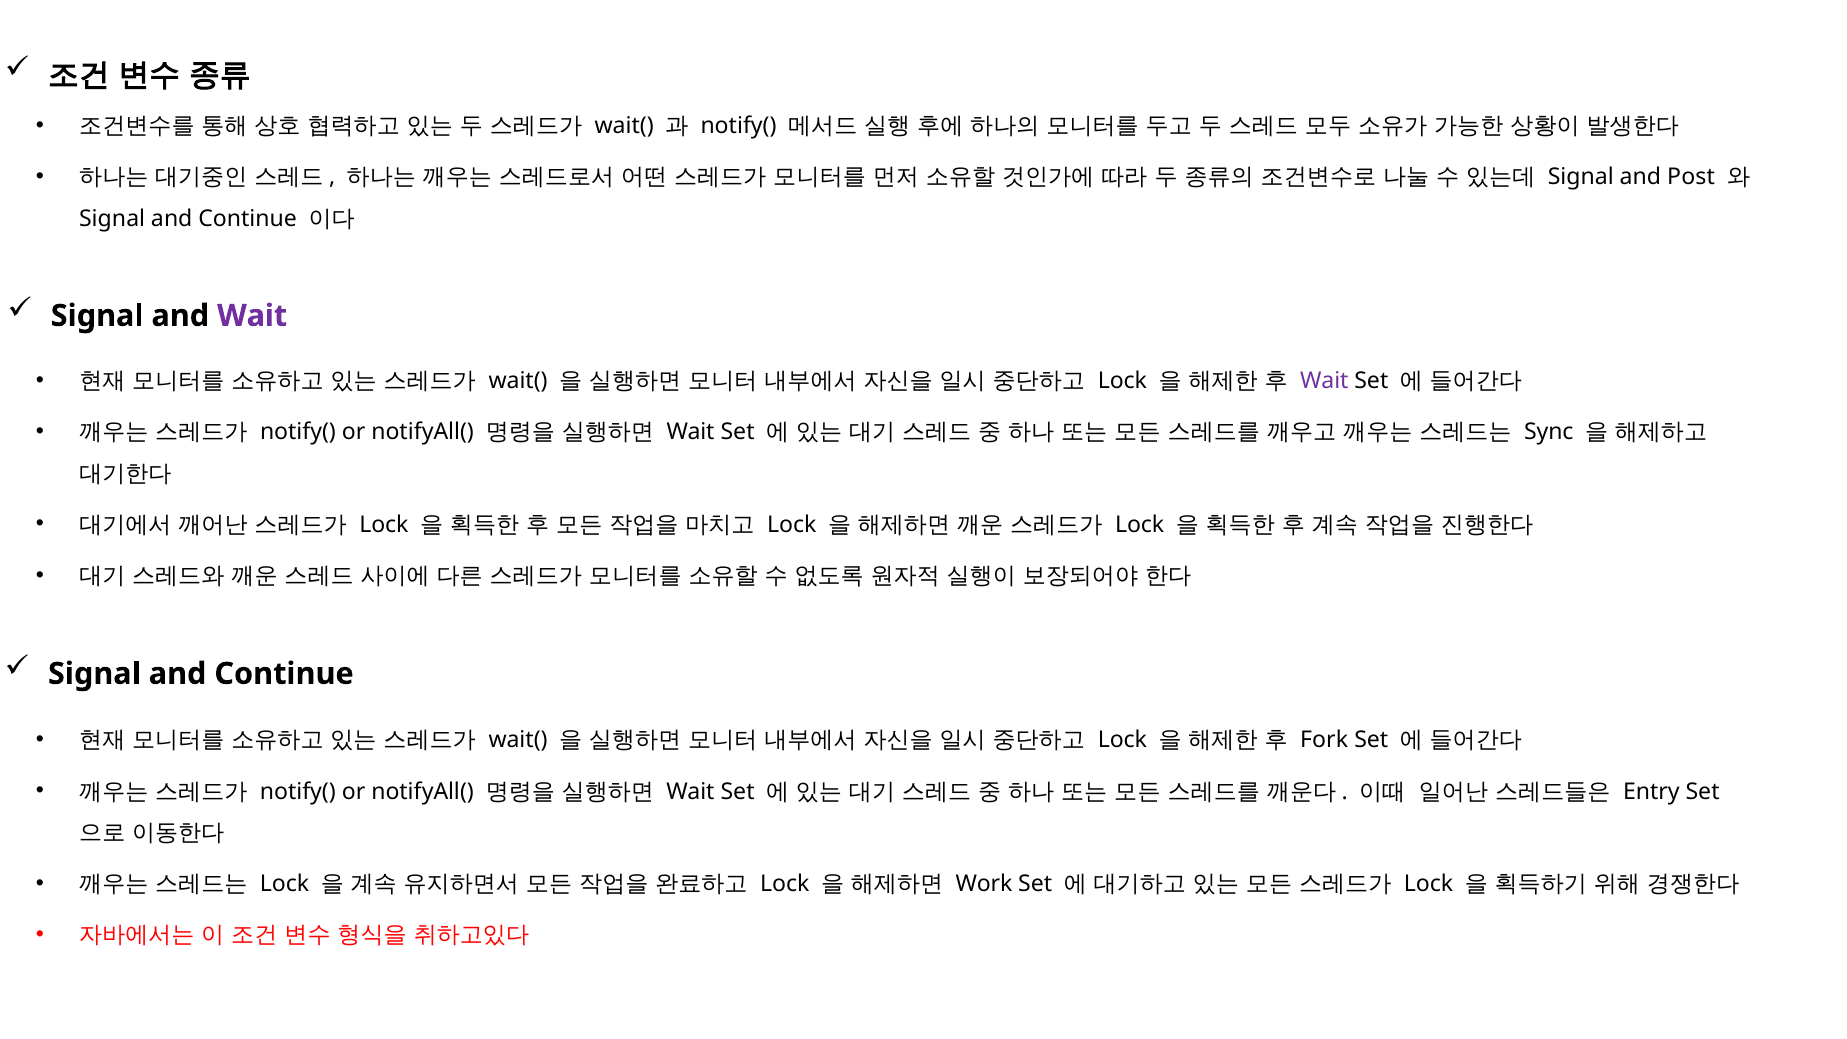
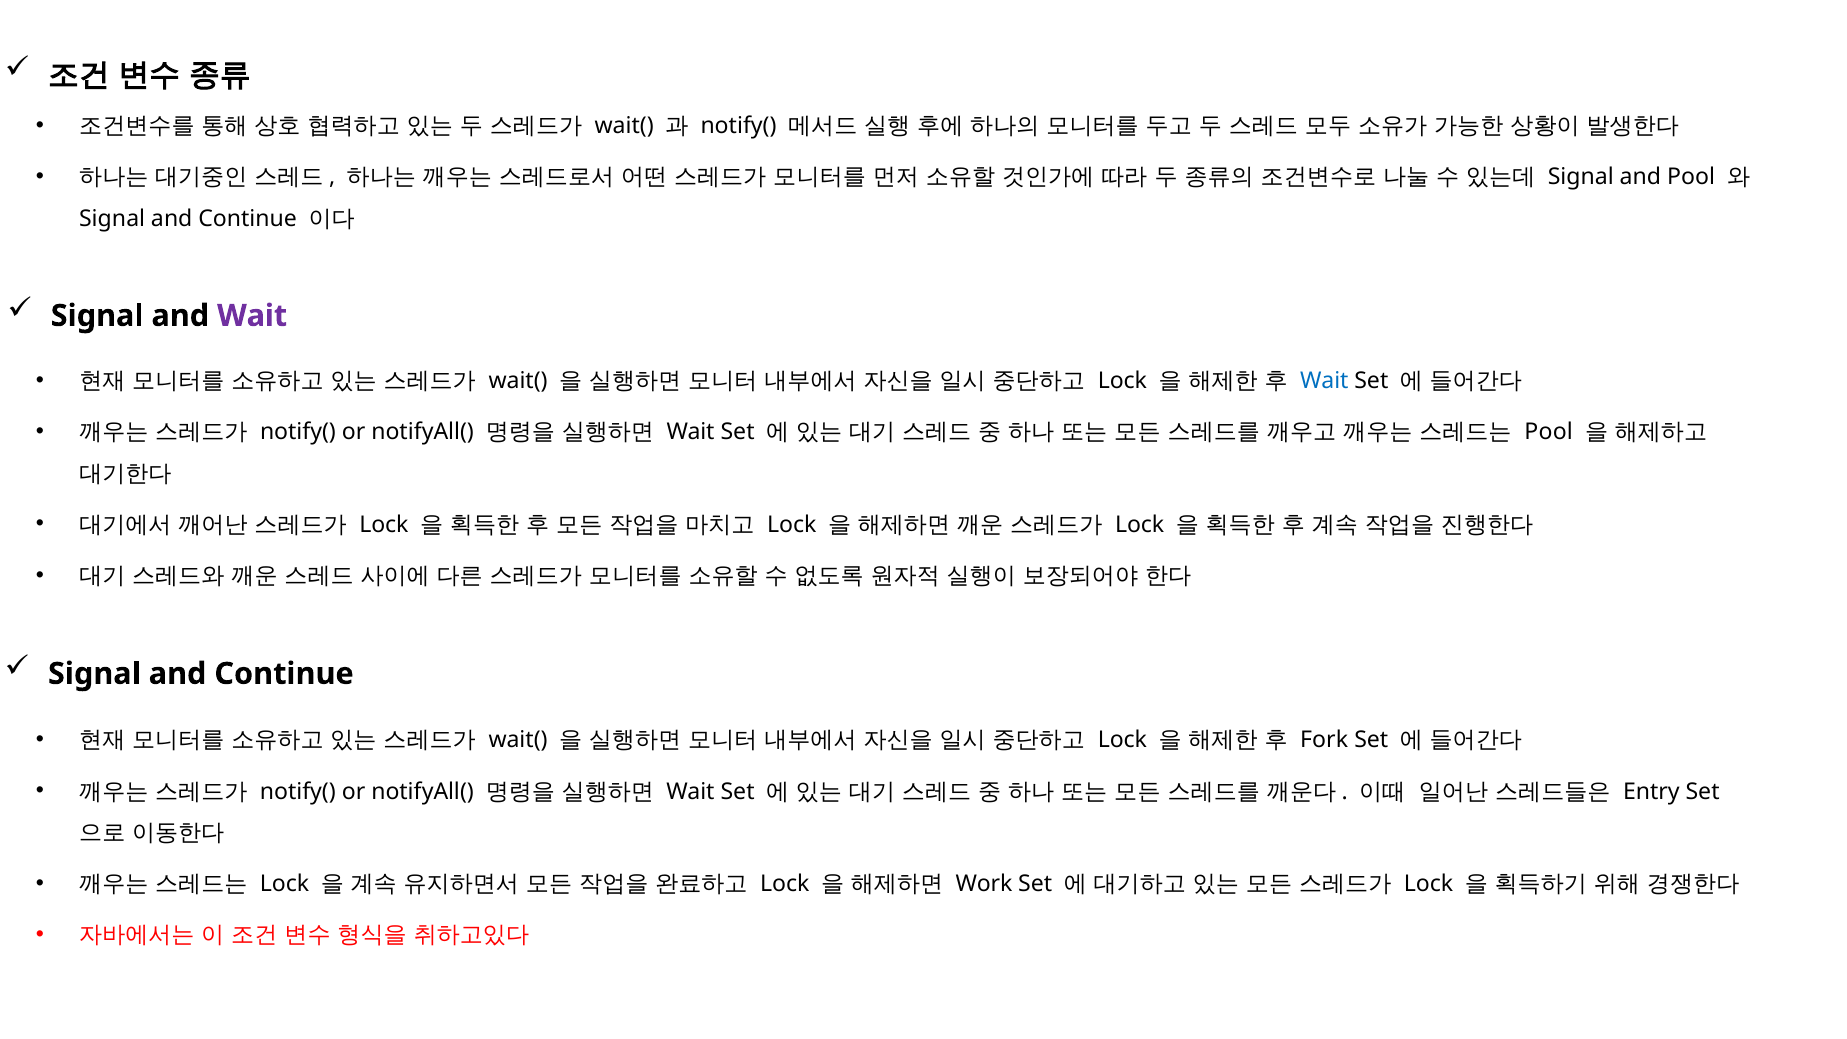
and Post: Post -> Pool
Wait at (1324, 381) colour: purple -> blue
Sync at (1549, 432): Sync -> Pool
